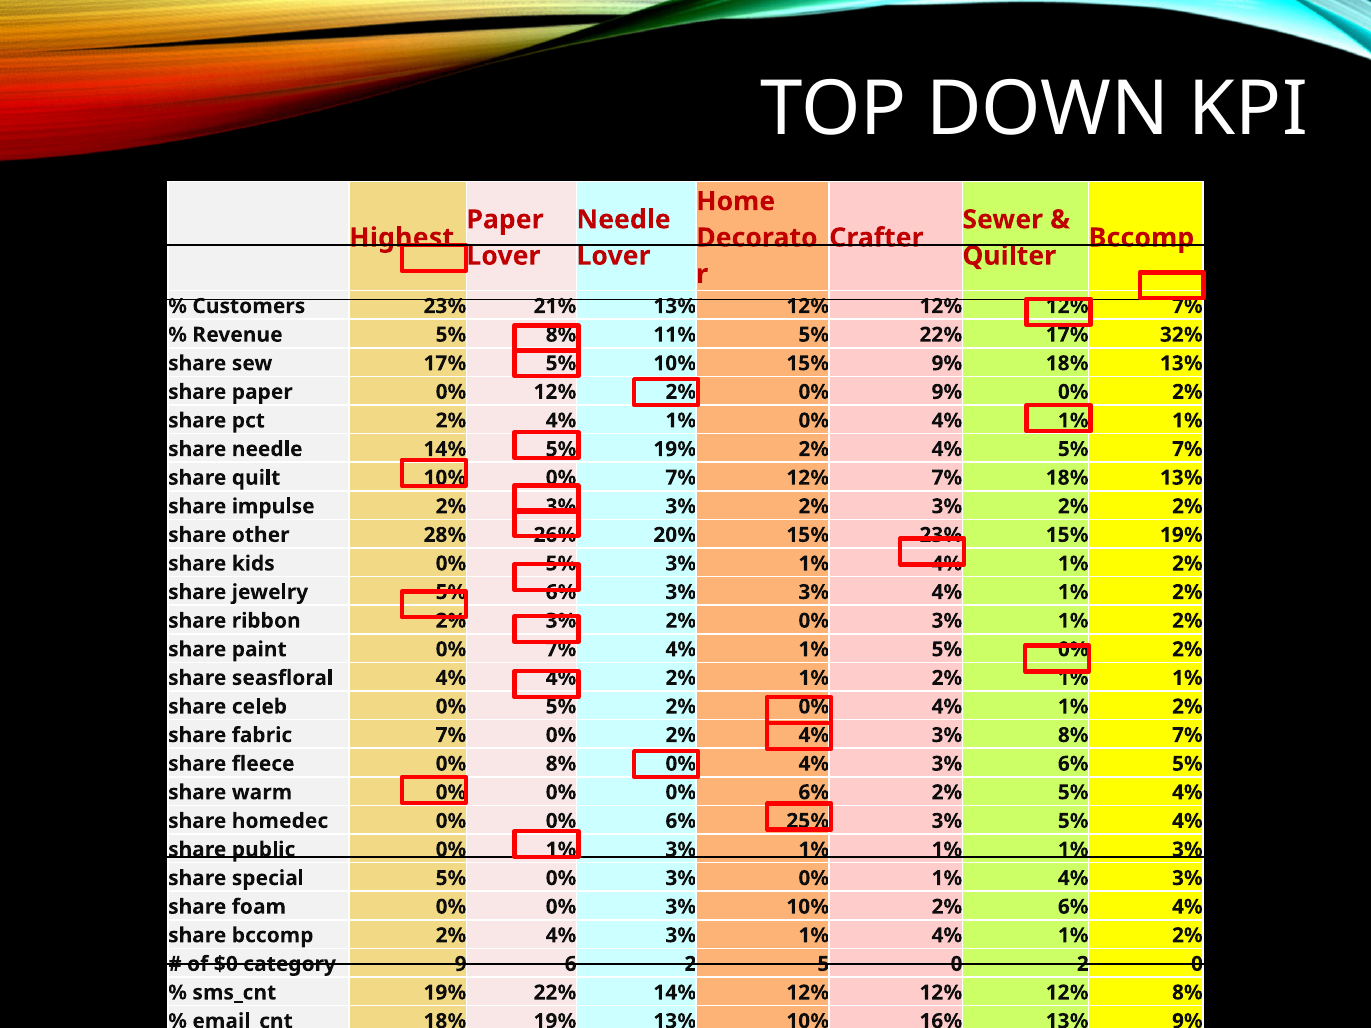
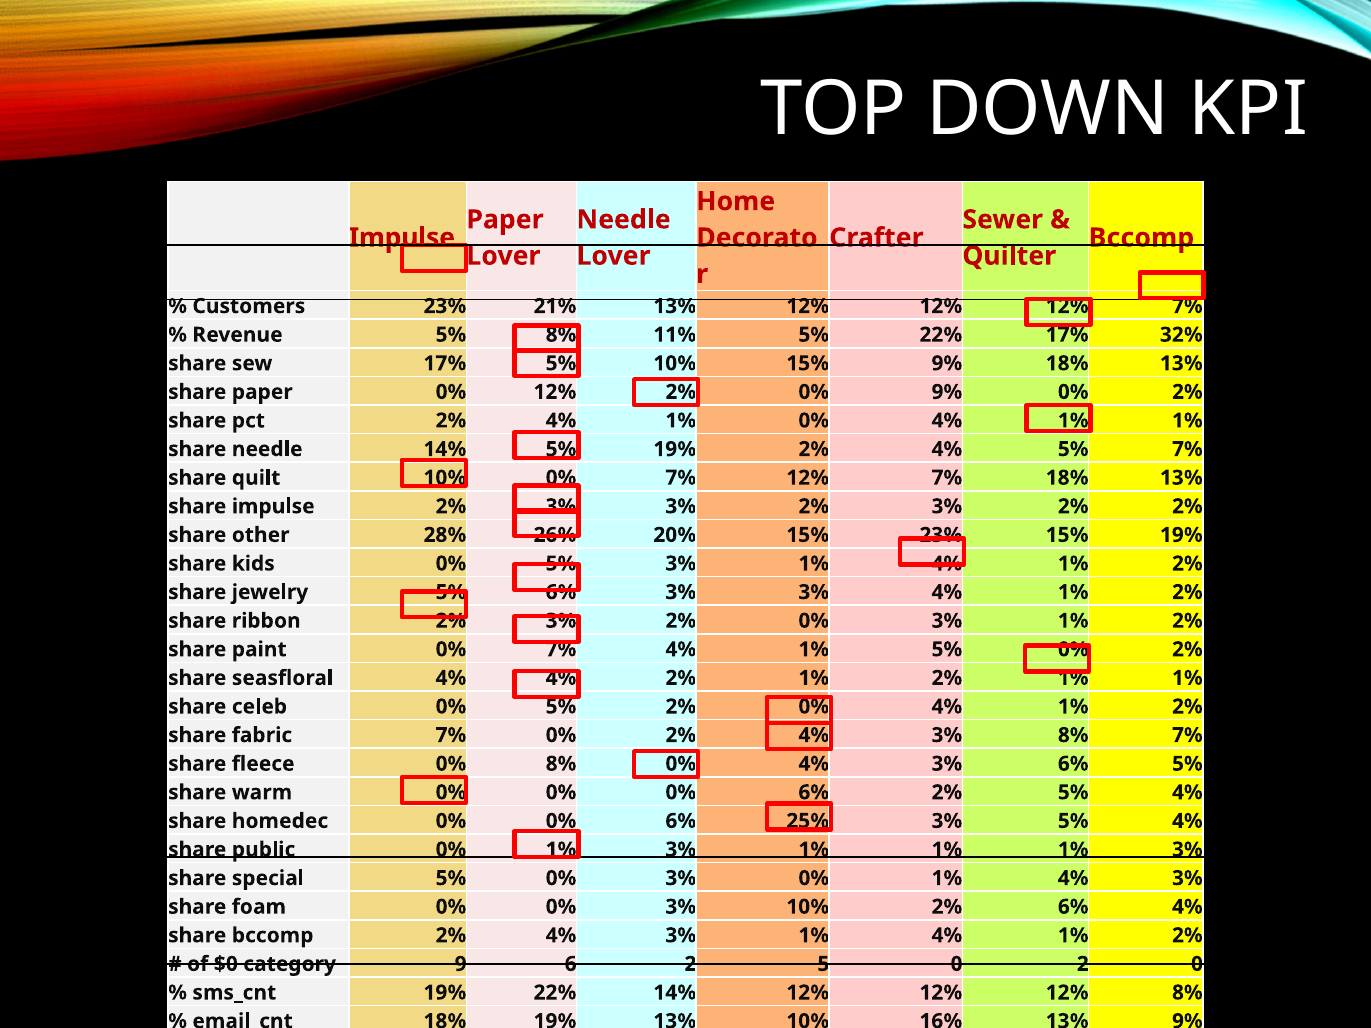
Highest at (402, 238): Highest -> Impulse
